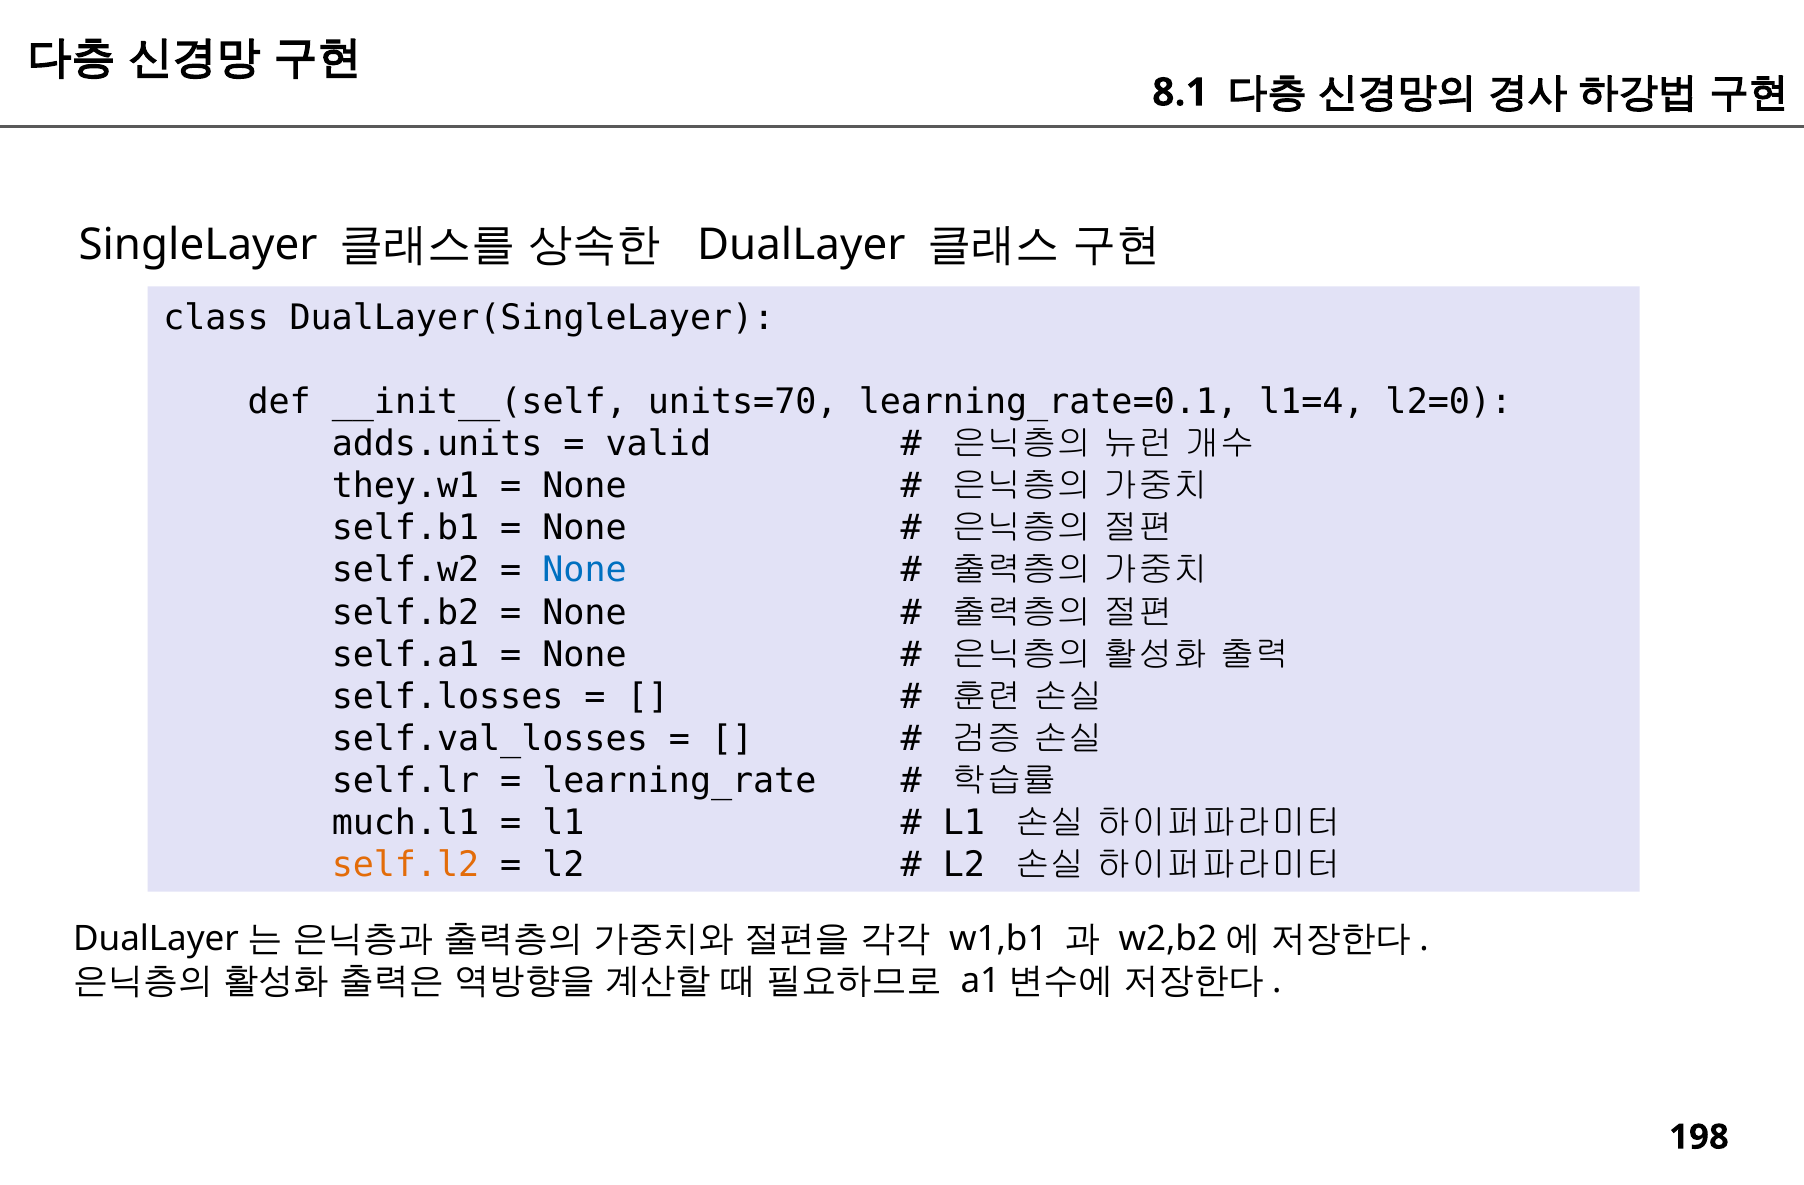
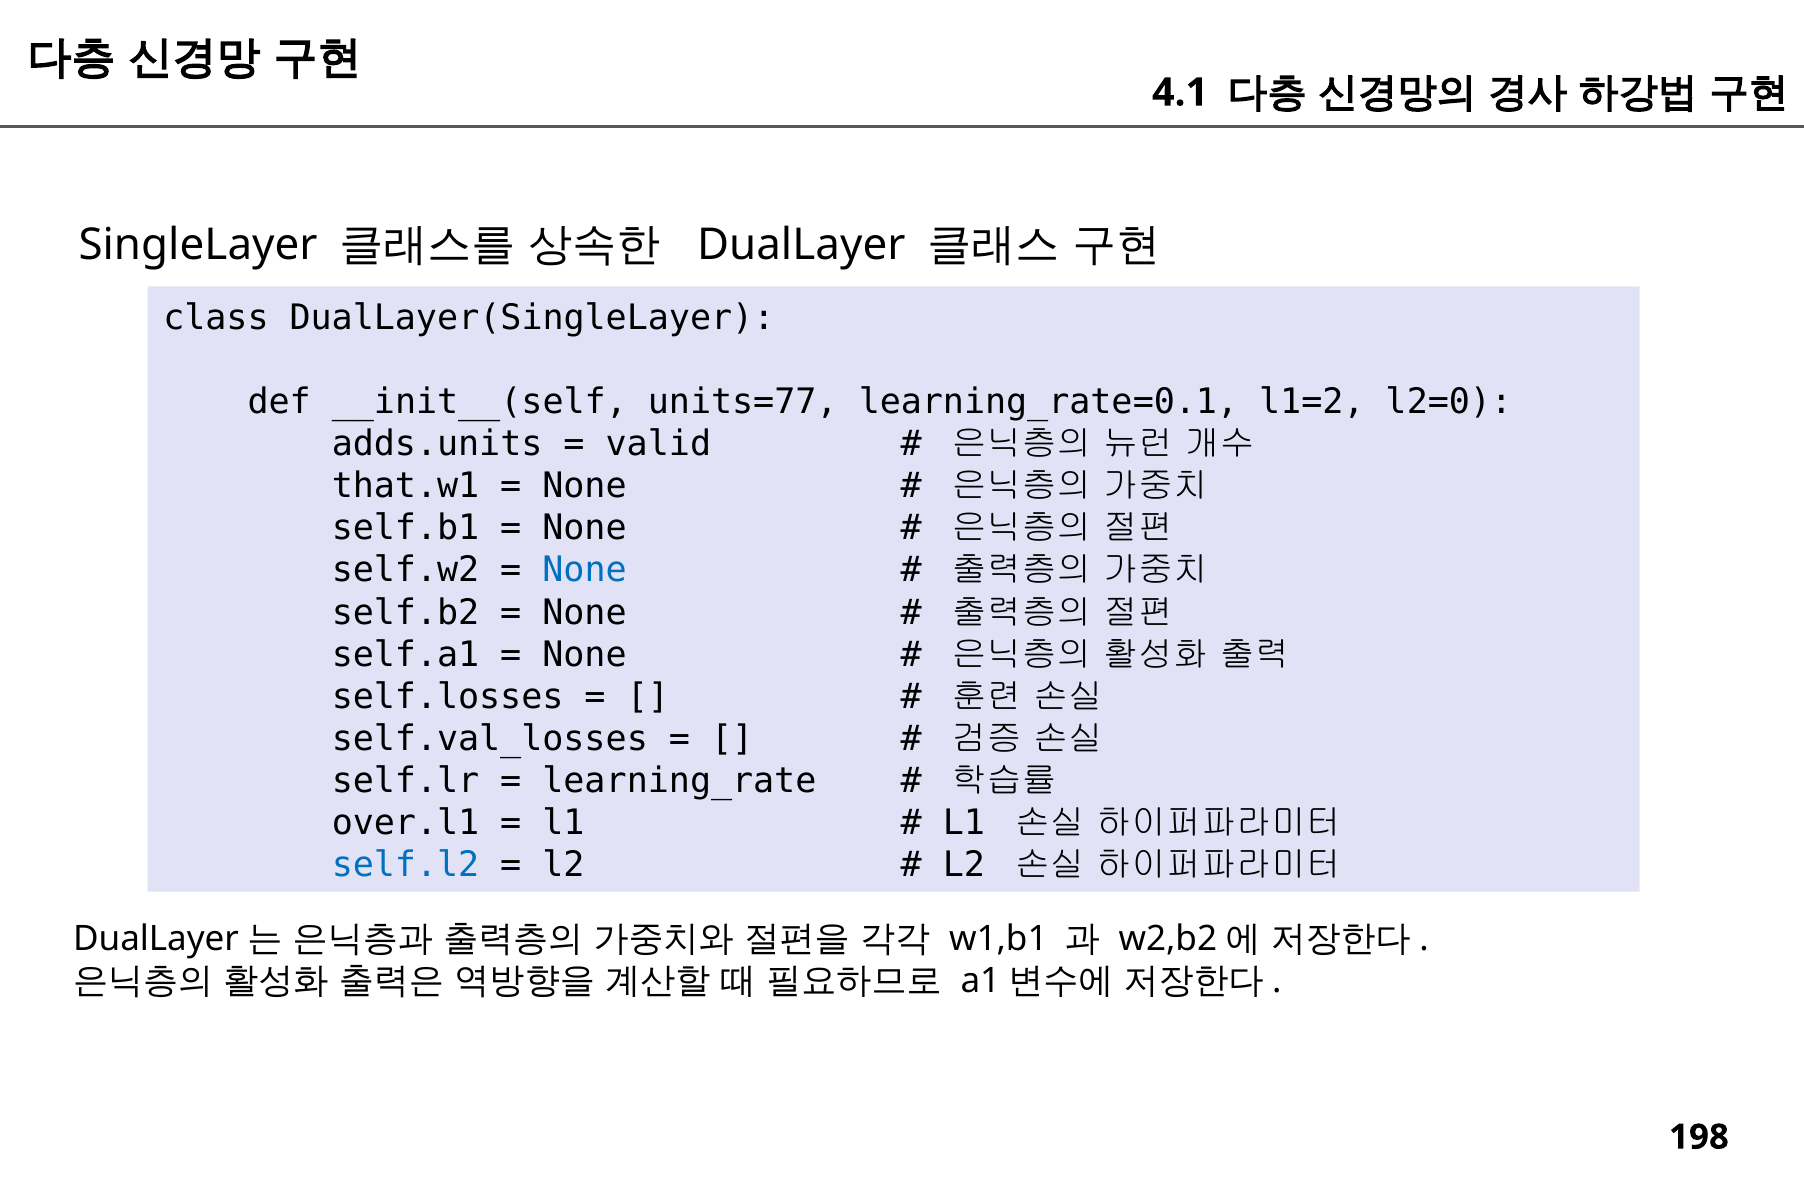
8.1: 8.1 -> 4.1
units=70: units=70 -> units=77
l1=4: l1=4 -> l1=2
they.w1: they.w1 -> that.w1
much.l1: much.l1 -> over.l1
self.l2 colour: orange -> blue
